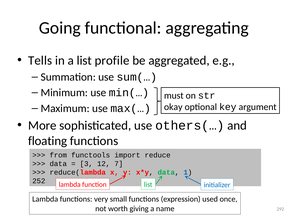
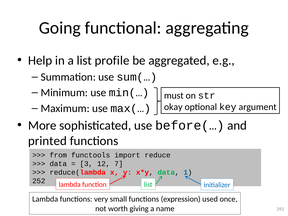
Tells: Tells -> Help
others(…: others(… -> before(…
floating: floating -> printed
